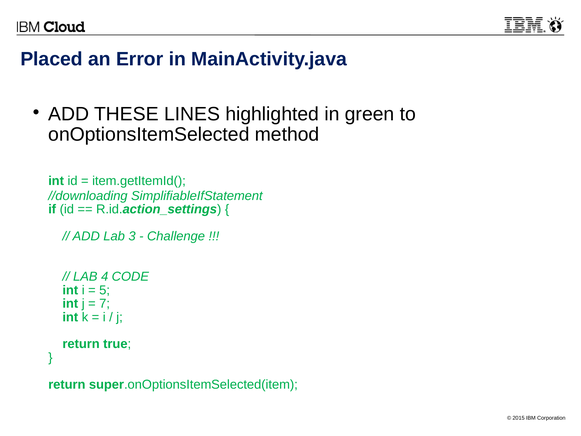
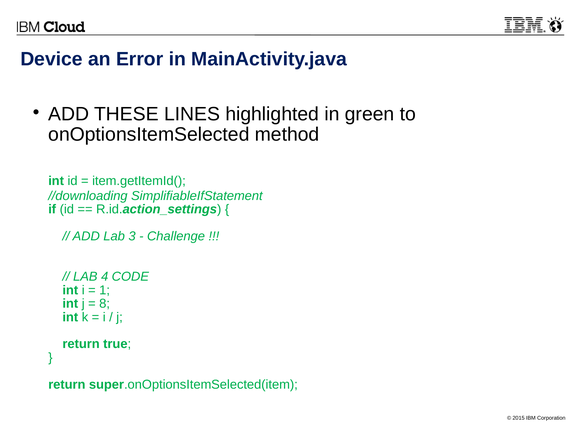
Placed: Placed -> Device
5: 5 -> 1
7: 7 -> 8
